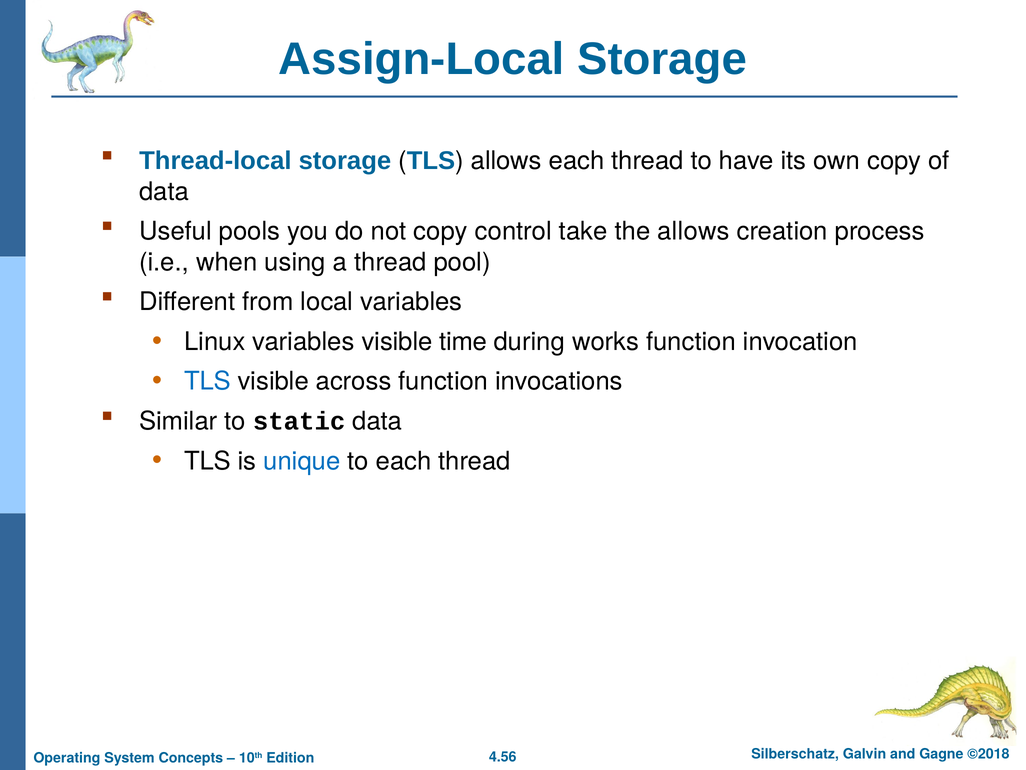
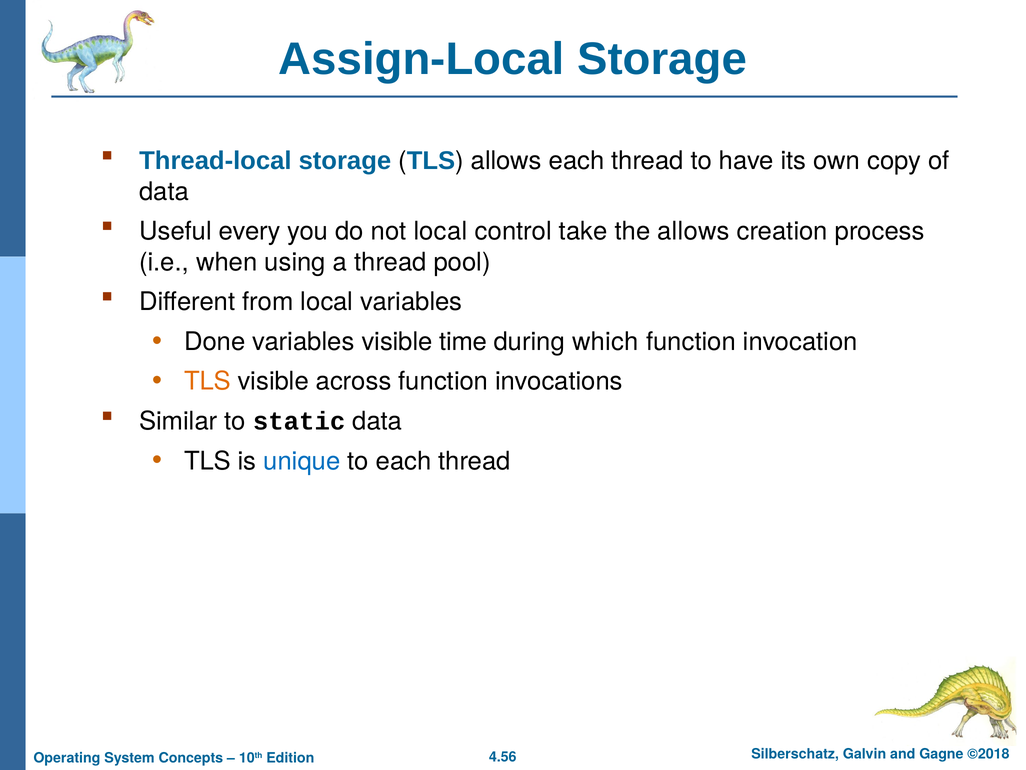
pools: pools -> every
not copy: copy -> local
Linux: Linux -> Done
works: works -> which
TLS at (207, 381) colour: blue -> orange
